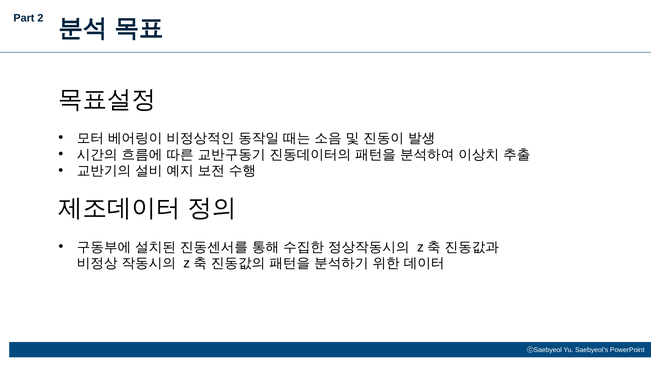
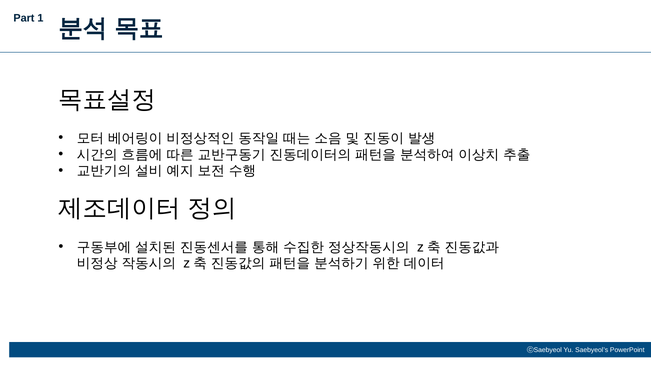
2: 2 -> 1
